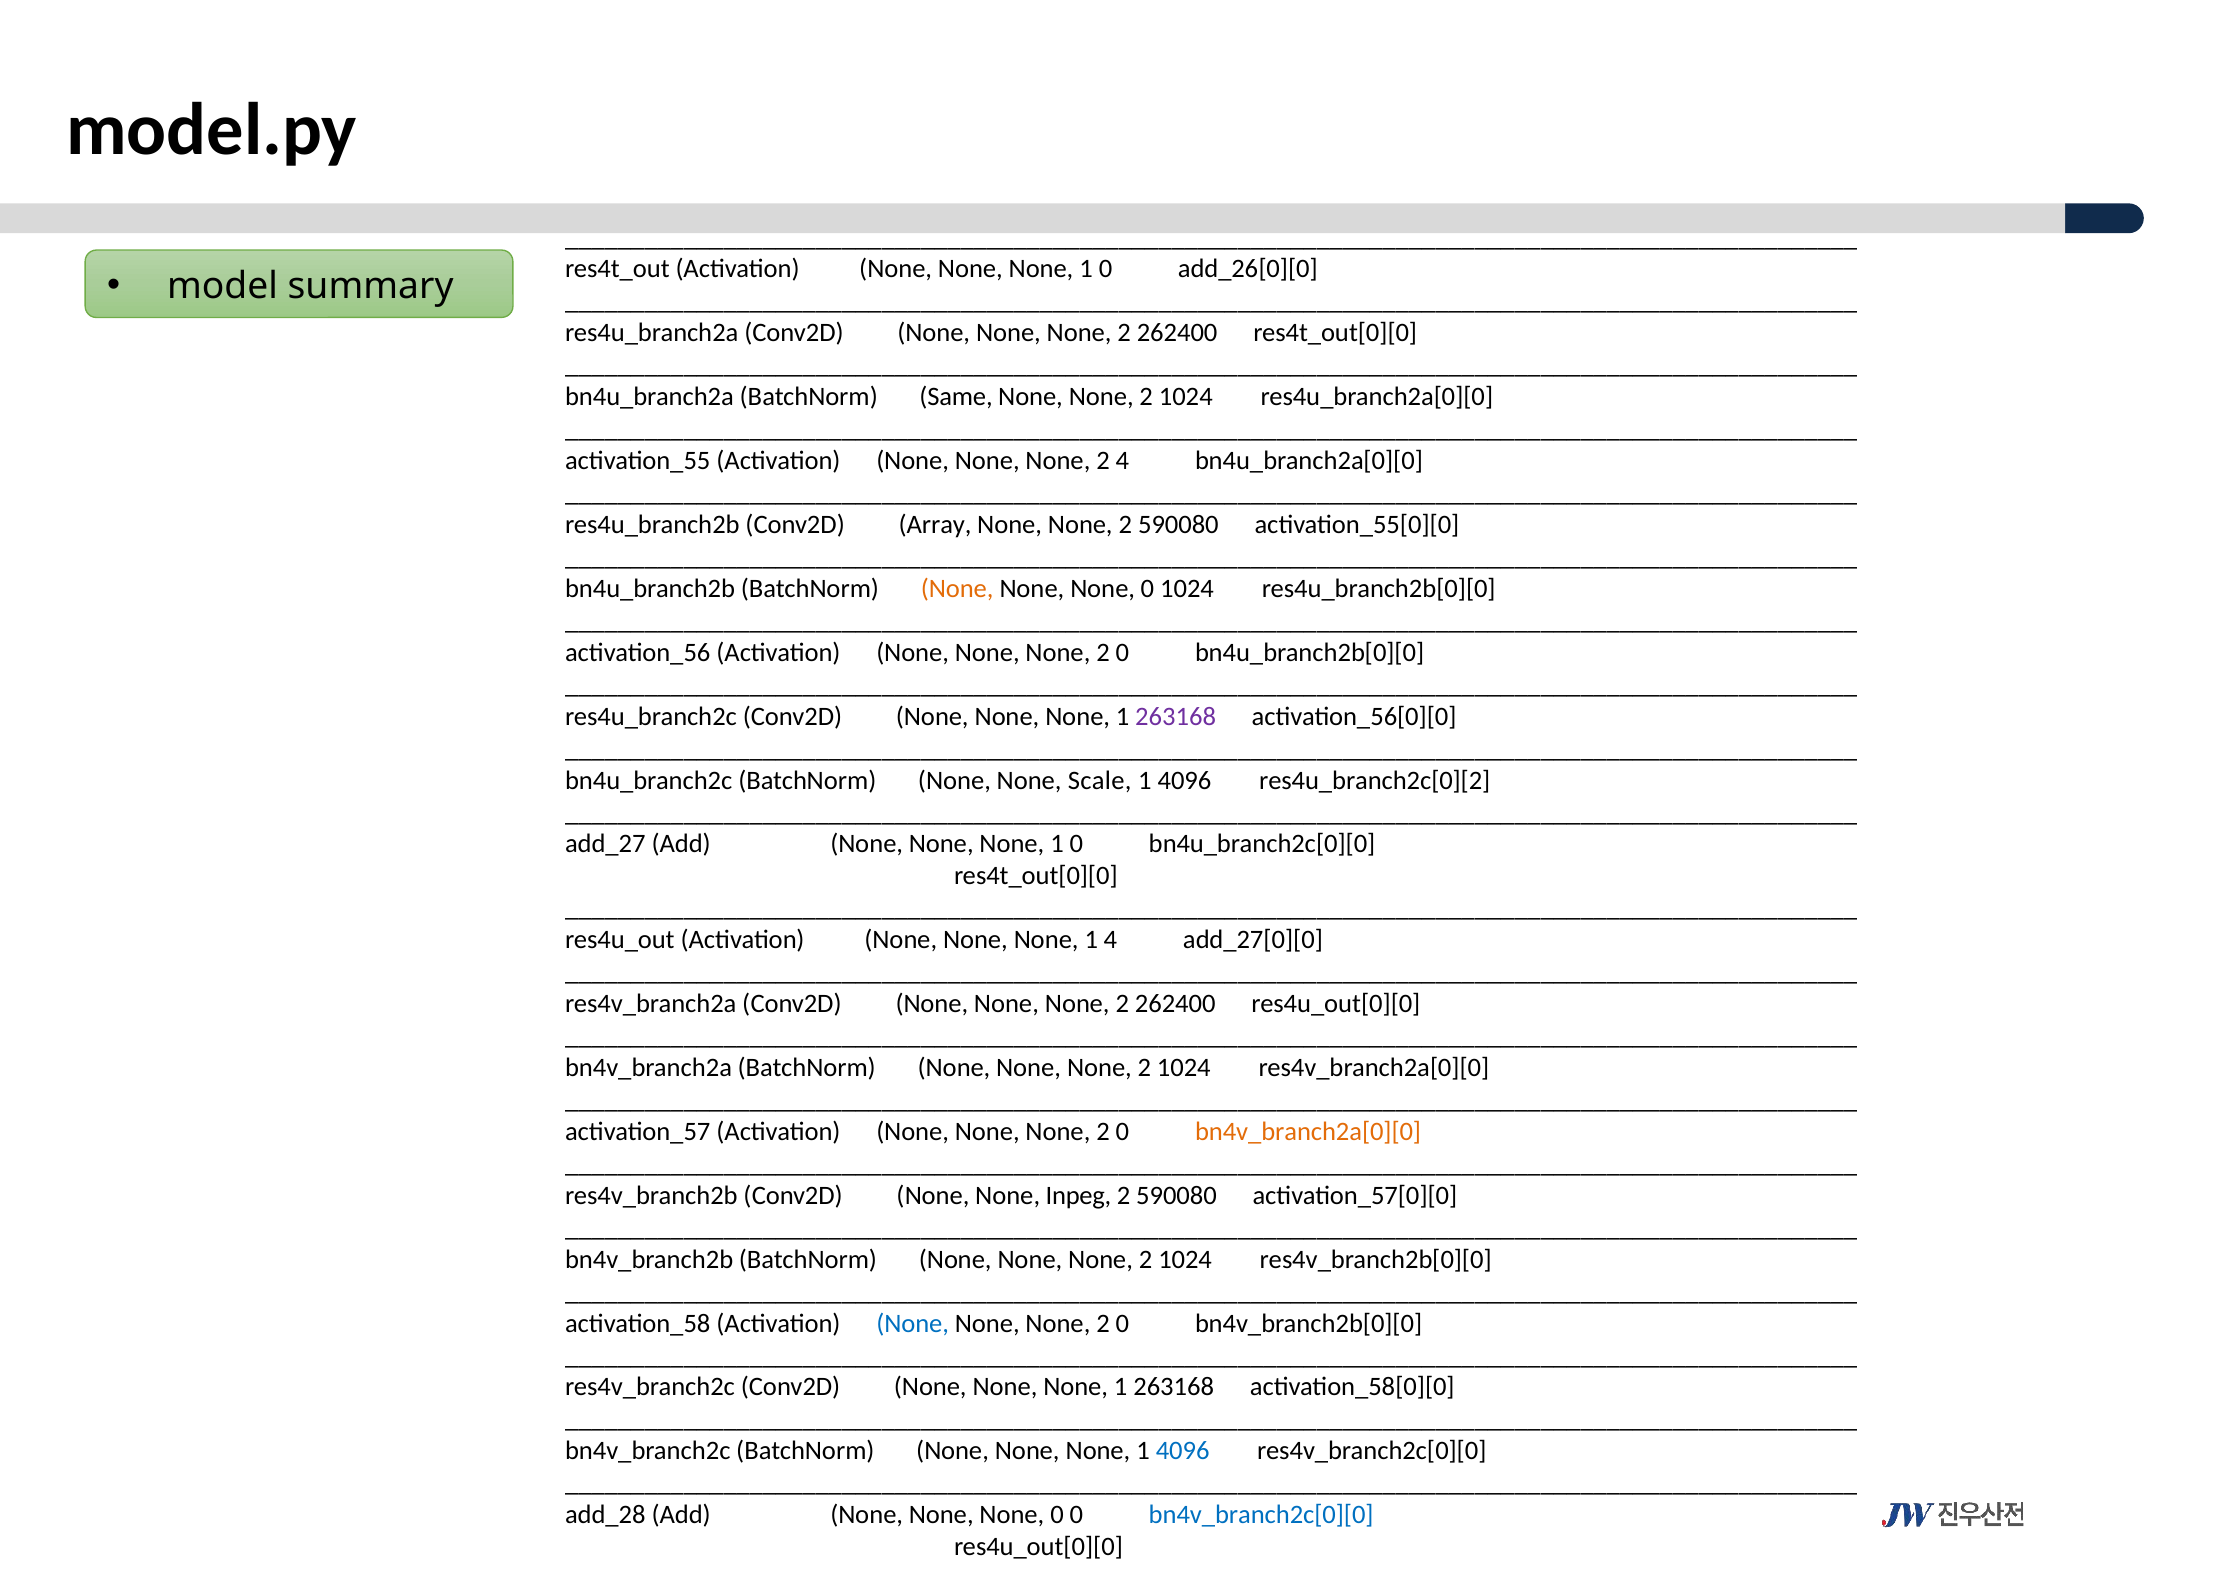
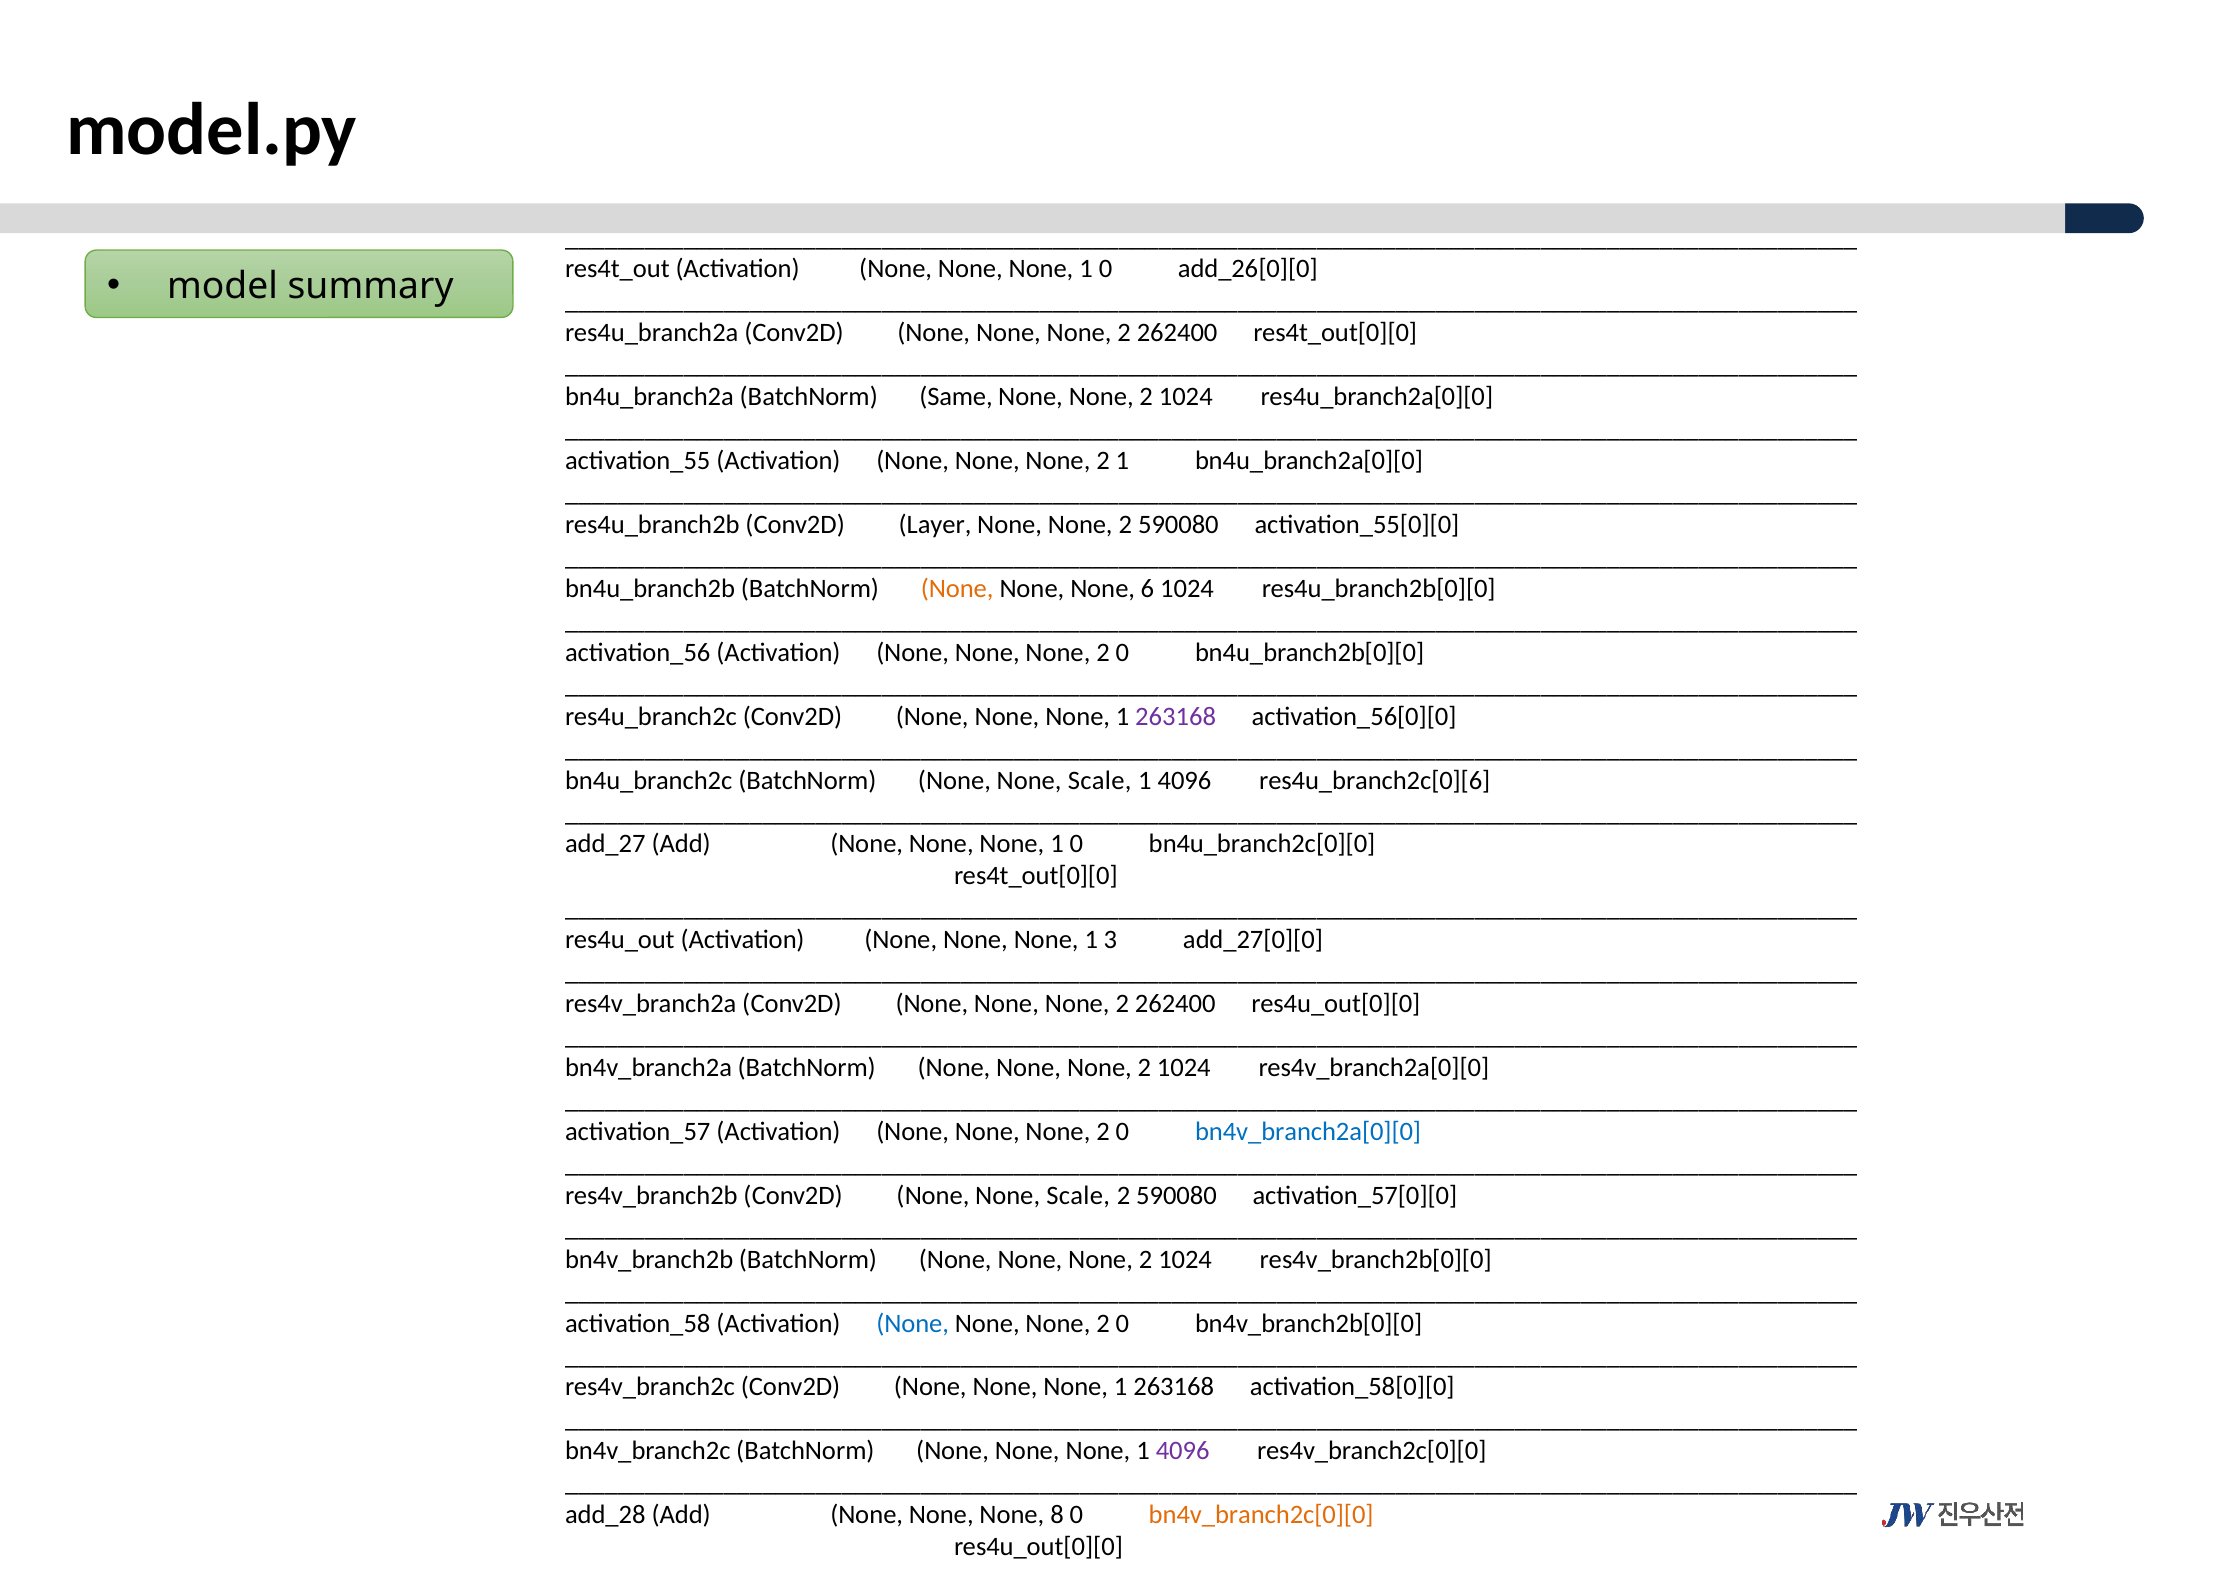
2 4: 4 -> 1
Array: Array -> Layer
0 at (1147, 589): 0 -> 6
res4u_branch2c[0][2: res4u_branch2c[0][2 -> res4u_branch2c[0][6
1 4: 4 -> 3
bn4v_branch2a[0][0 colour: orange -> blue
Conv2D None None Inpeg: Inpeg -> Scale
4096 at (1183, 1451) colour: blue -> purple
0 at (1057, 1515): 0 -> 8
bn4v_branch2c[0][0 colour: blue -> orange
